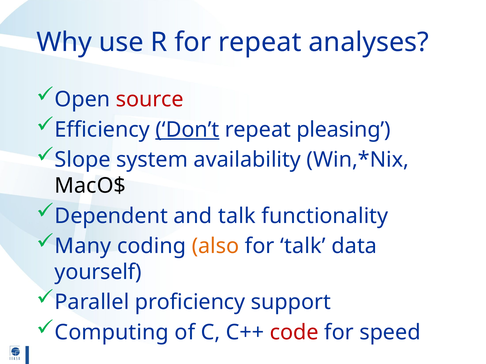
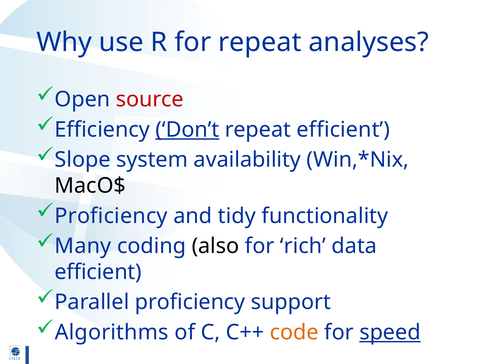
repeat pleasing: pleasing -> efficient
Dependent at (111, 216): Dependent -> Proficiency
and talk: talk -> tidy
also colour: orange -> black
for talk: talk -> rich
yourself at (98, 272): yourself -> efficient
Computing: Computing -> Algorithms
code colour: red -> orange
speed underline: none -> present
